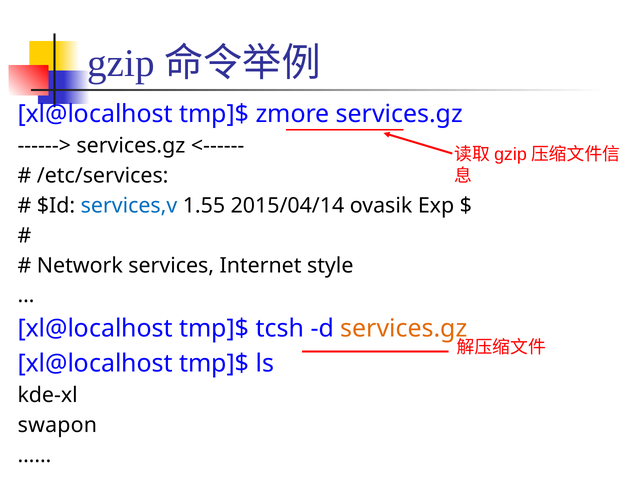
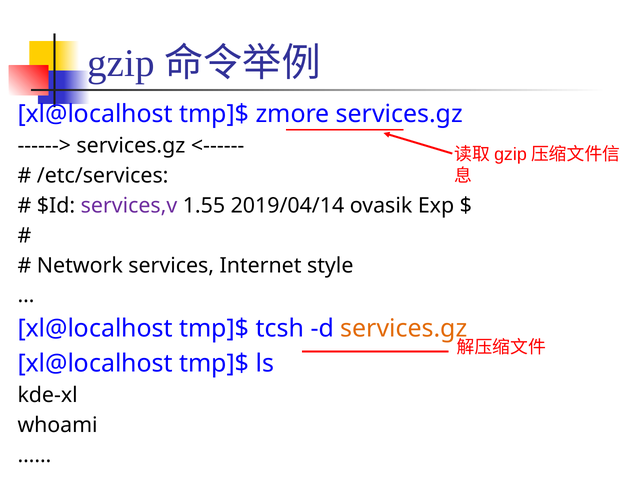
services,v colour: blue -> purple
2015/04/14: 2015/04/14 -> 2019/04/14
swapon: swapon -> whoami
